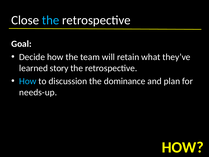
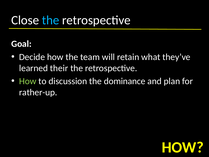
story: story -> their
How at (28, 81) colour: light blue -> light green
needs-up: needs-up -> rather-up
